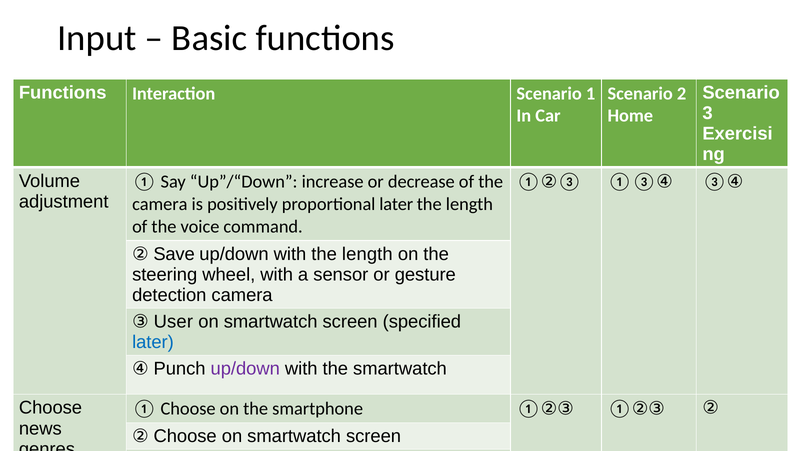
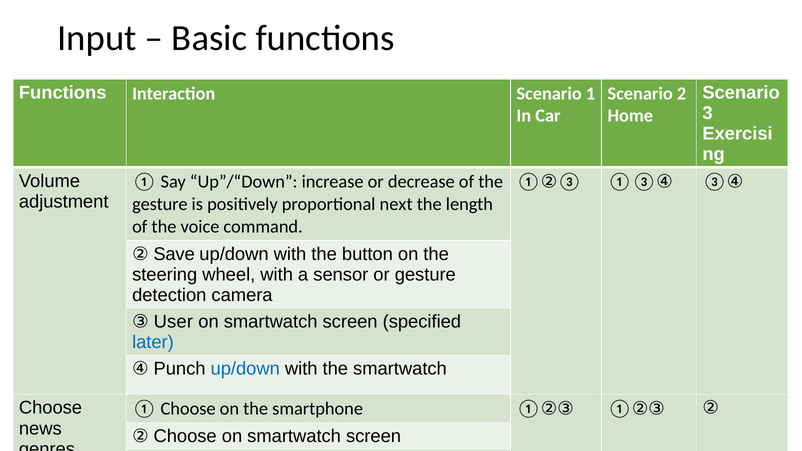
camera at (160, 204): camera -> gesture
proportional later: later -> next
with the length: length -> button
up/down at (245, 369) colour: purple -> blue
